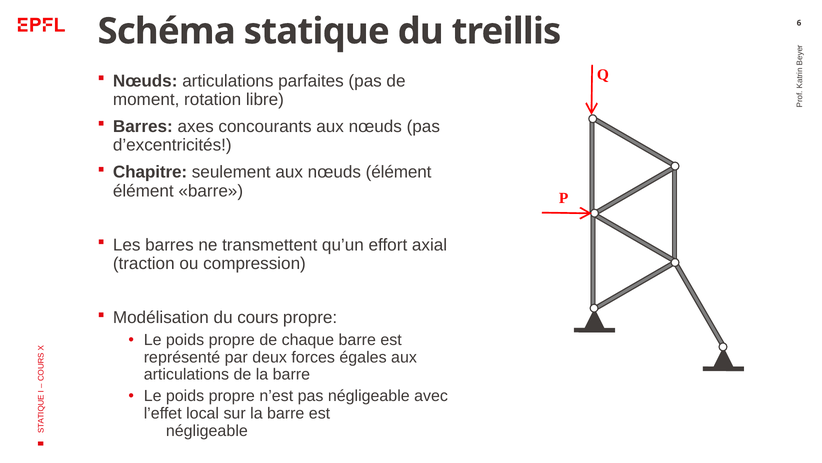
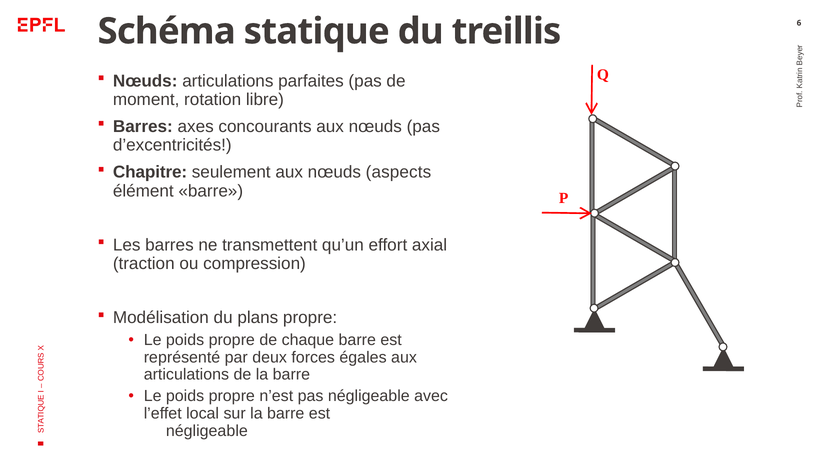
nœuds élément: élément -> aspects
cours: cours -> plans
